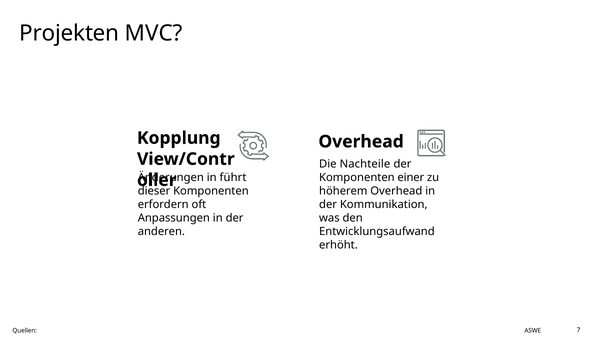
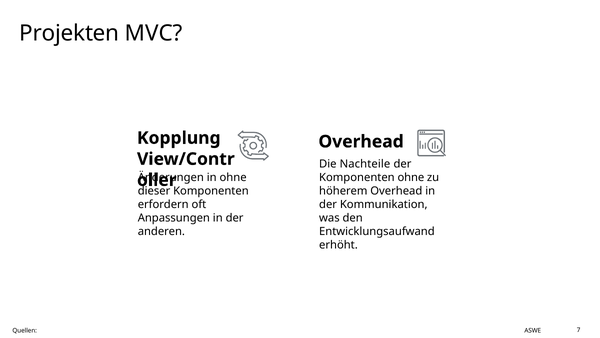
Komponenten einer: einer -> ohne
in führt: führt -> ohne
